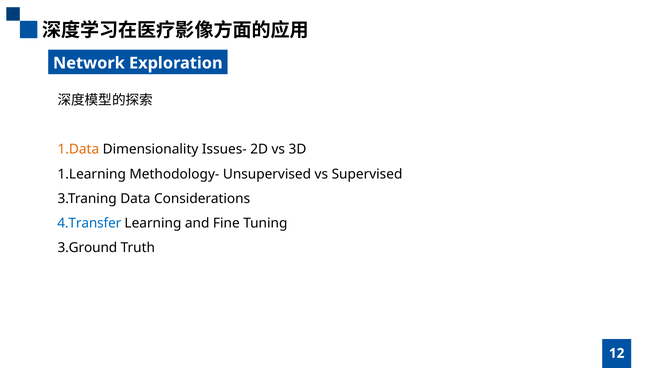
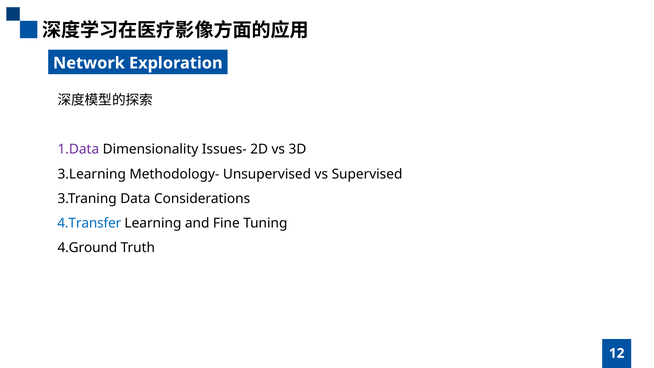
1.Data colour: orange -> purple
1.Learning: 1.Learning -> 3.Learning
3.Ground: 3.Ground -> 4.Ground
